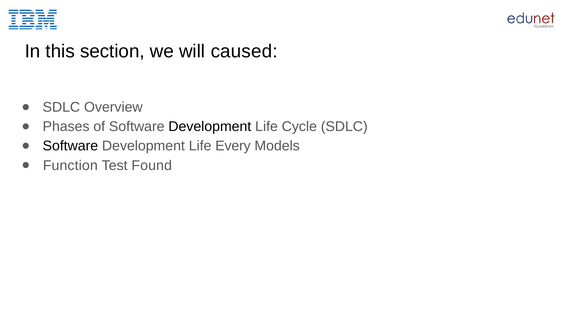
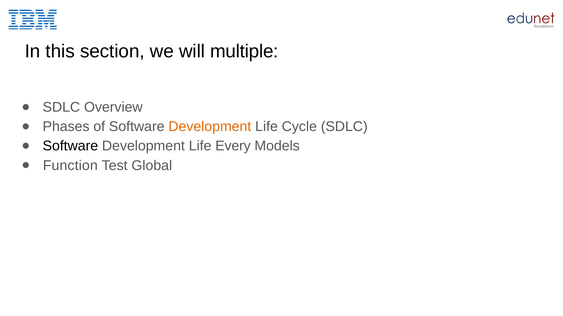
caused: caused -> multiple
Development at (210, 127) colour: black -> orange
Found: Found -> Global
